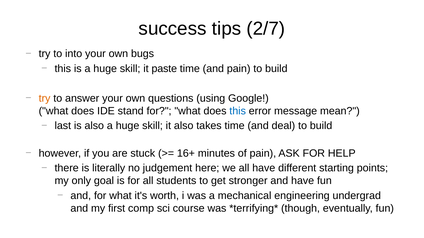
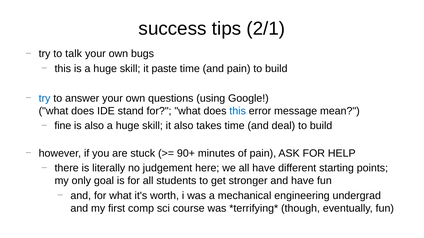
2/7: 2/7 -> 2/1
into: into -> talk
try at (45, 98) colour: orange -> blue
last: last -> fine
16+: 16+ -> 90+
